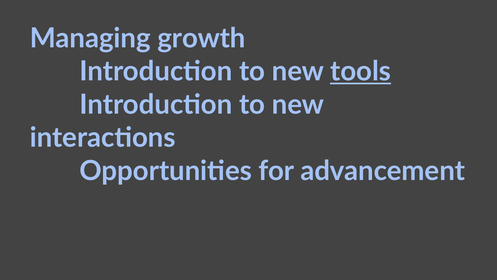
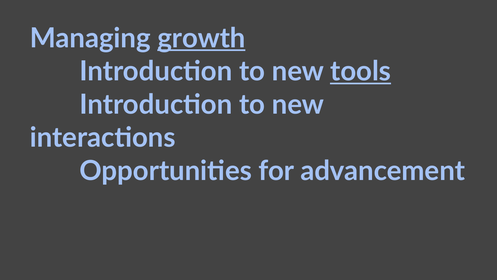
growth underline: none -> present
